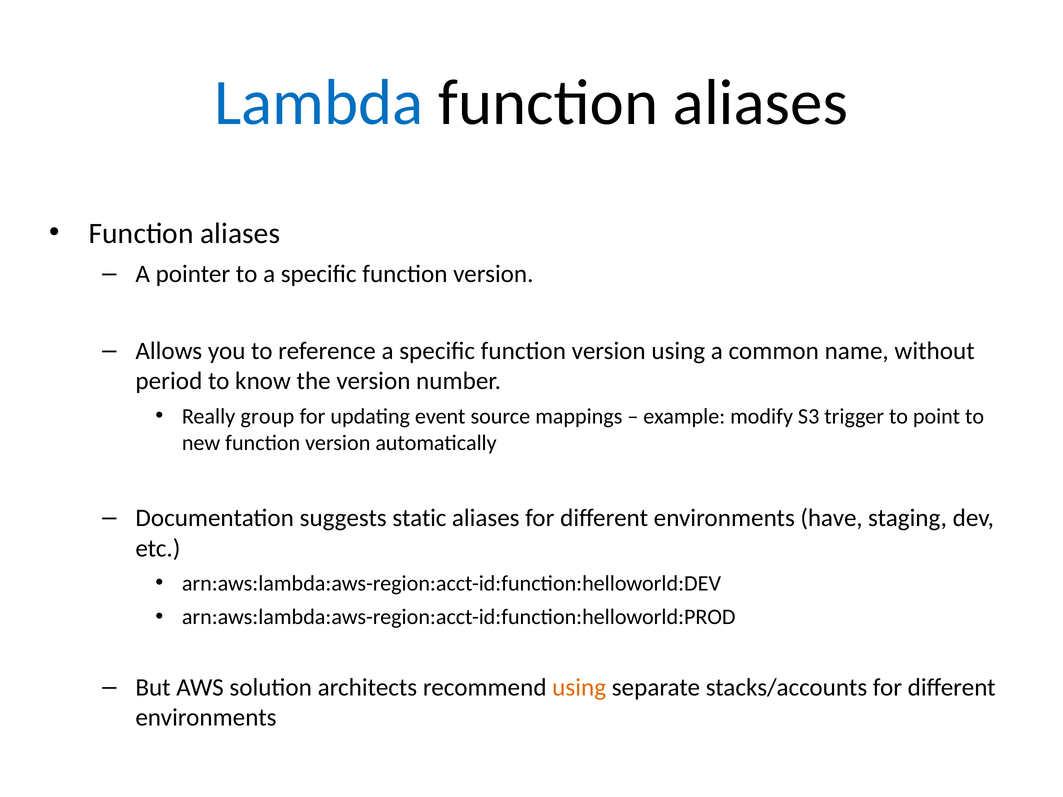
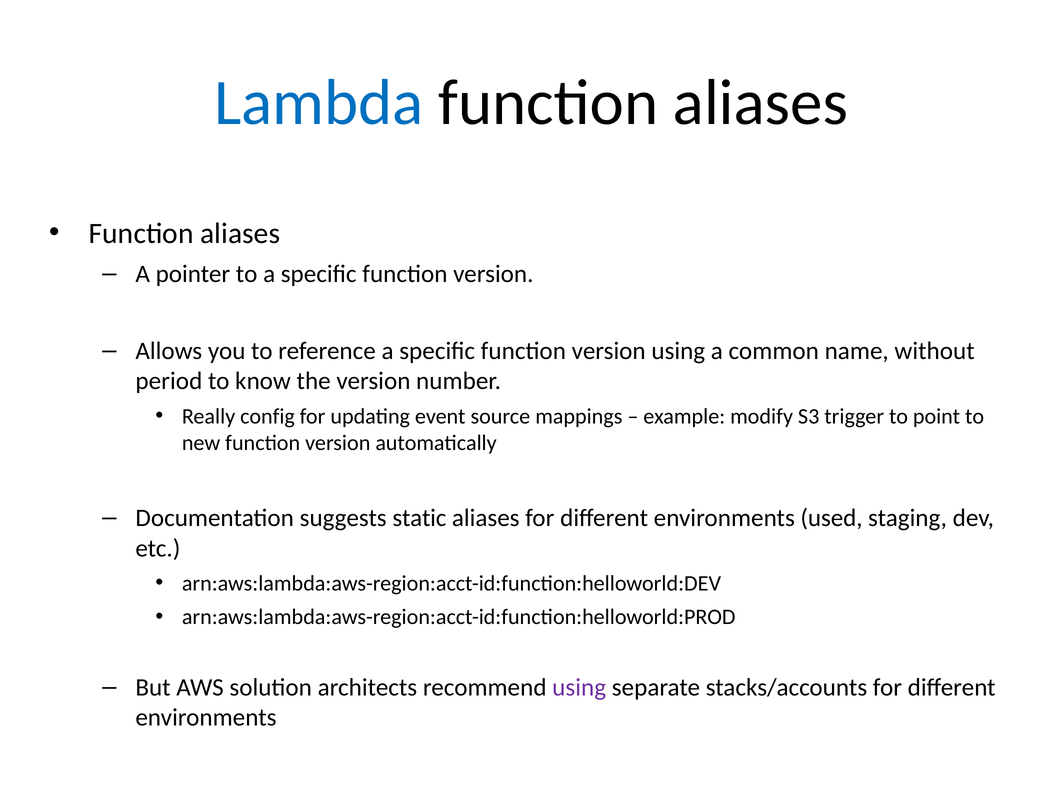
group: group -> config
have: have -> used
using at (579, 688) colour: orange -> purple
